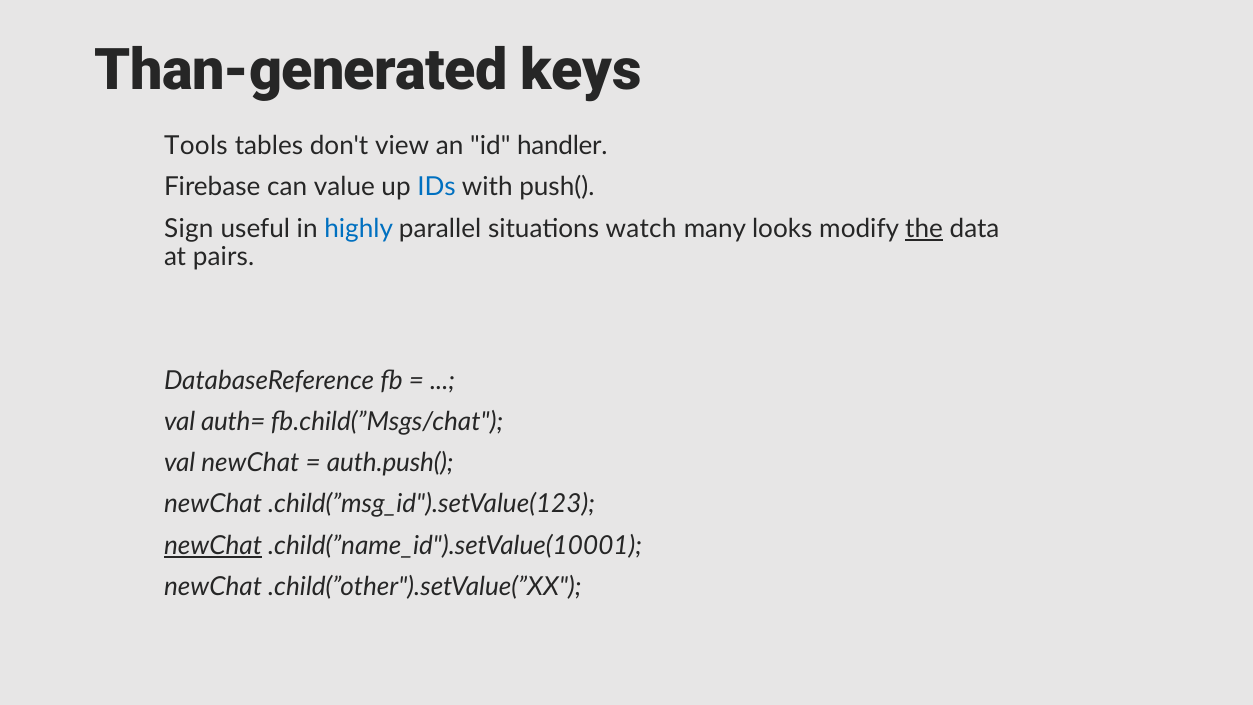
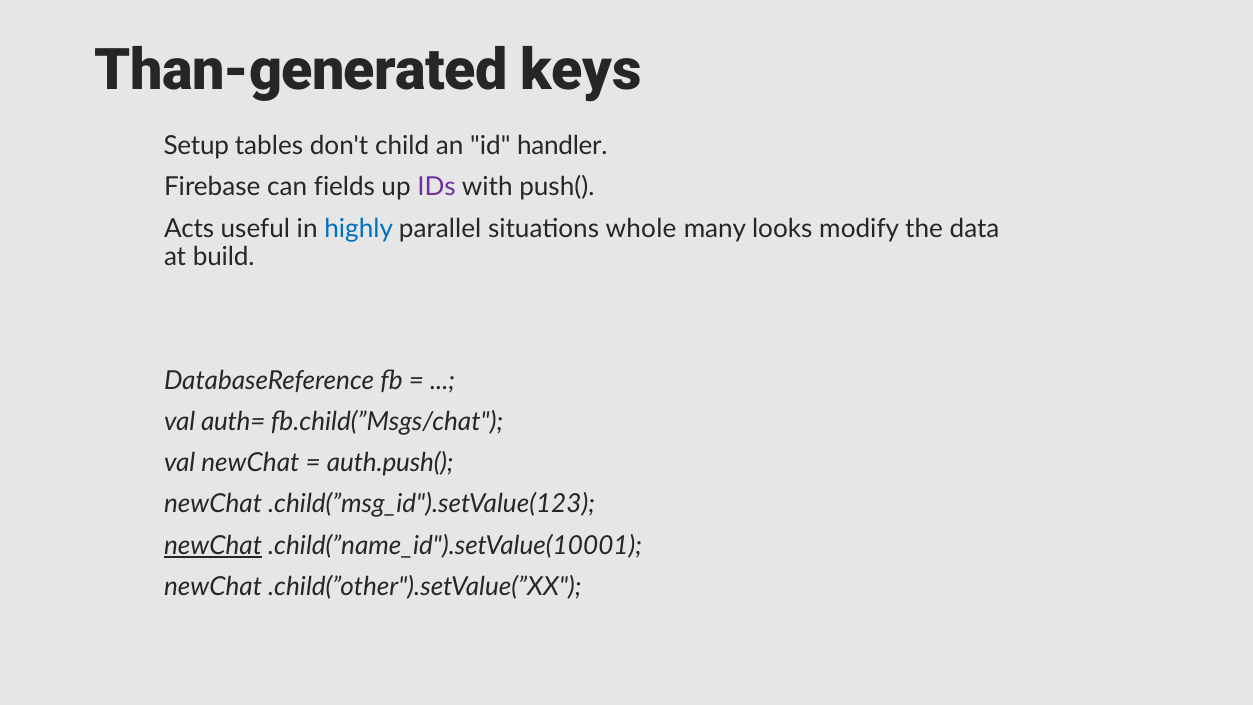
Tools: Tools -> Setup
view: view -> child
value: value -> fields
IDs colour: blue -> purple
Sign: Sign -> Acts
watch: watch -> whole
the underline: present -> none
pairs: pairs -> build
